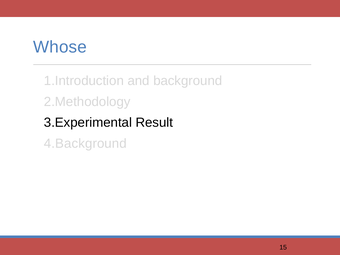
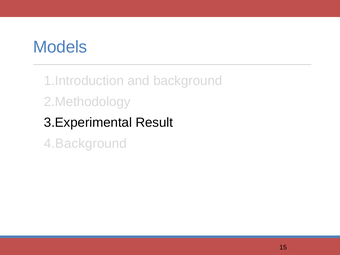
Whose: Whose -> Models
